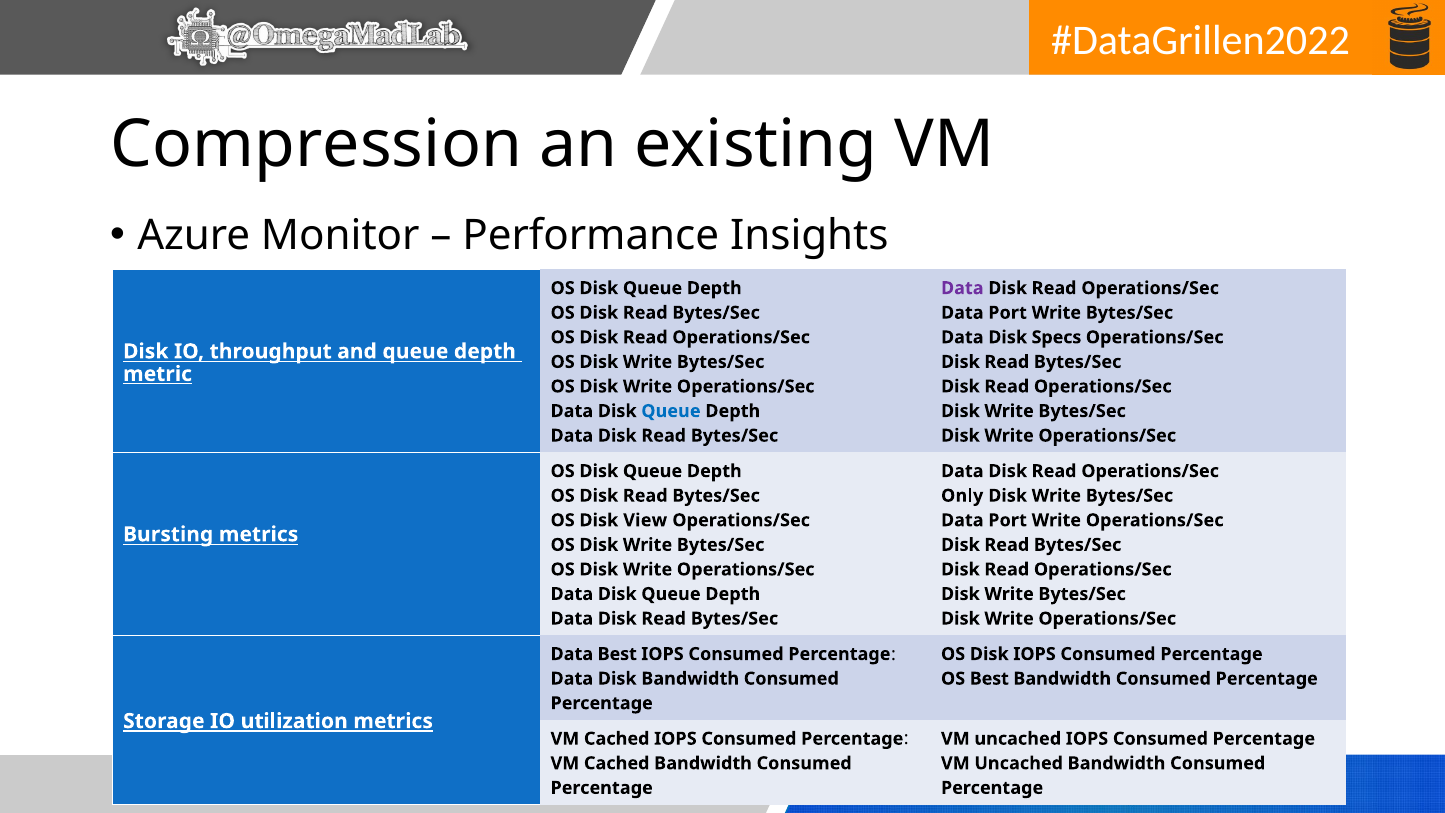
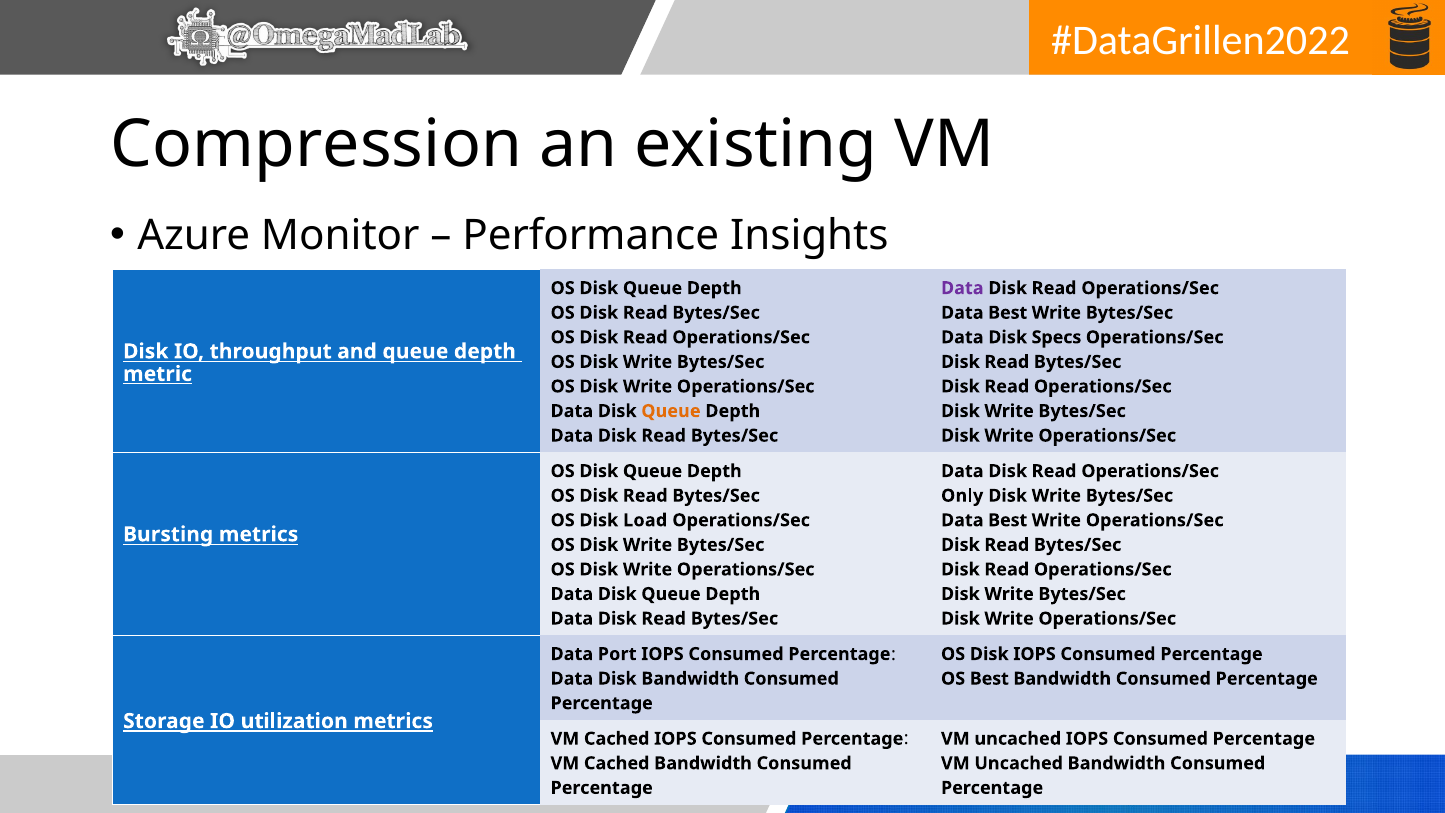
Port at (1008, 313): Port -> Best
Queue at (671, 411) colour: blue -> orange
View: View -> Load
Port at (1008, 520): Port -> Best
Data Best: Best -> Port
